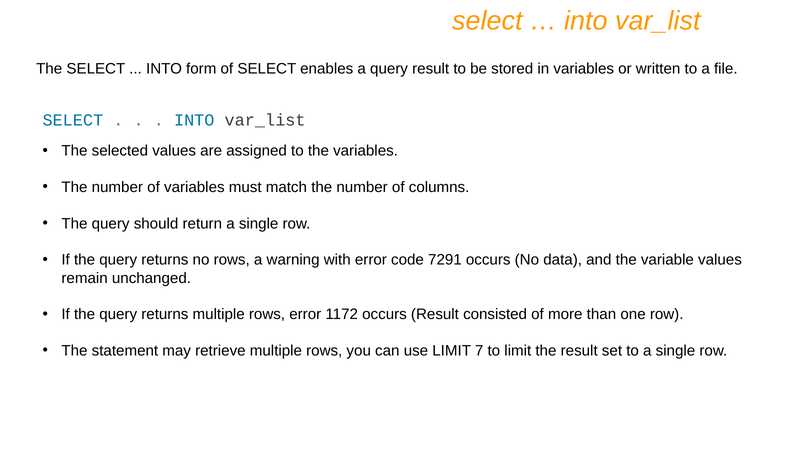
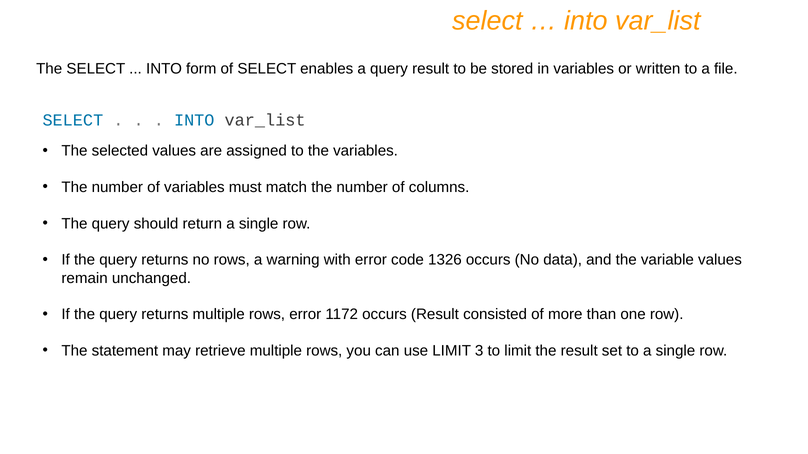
7291: 7291 -> 1326
7: 7 -> 3
